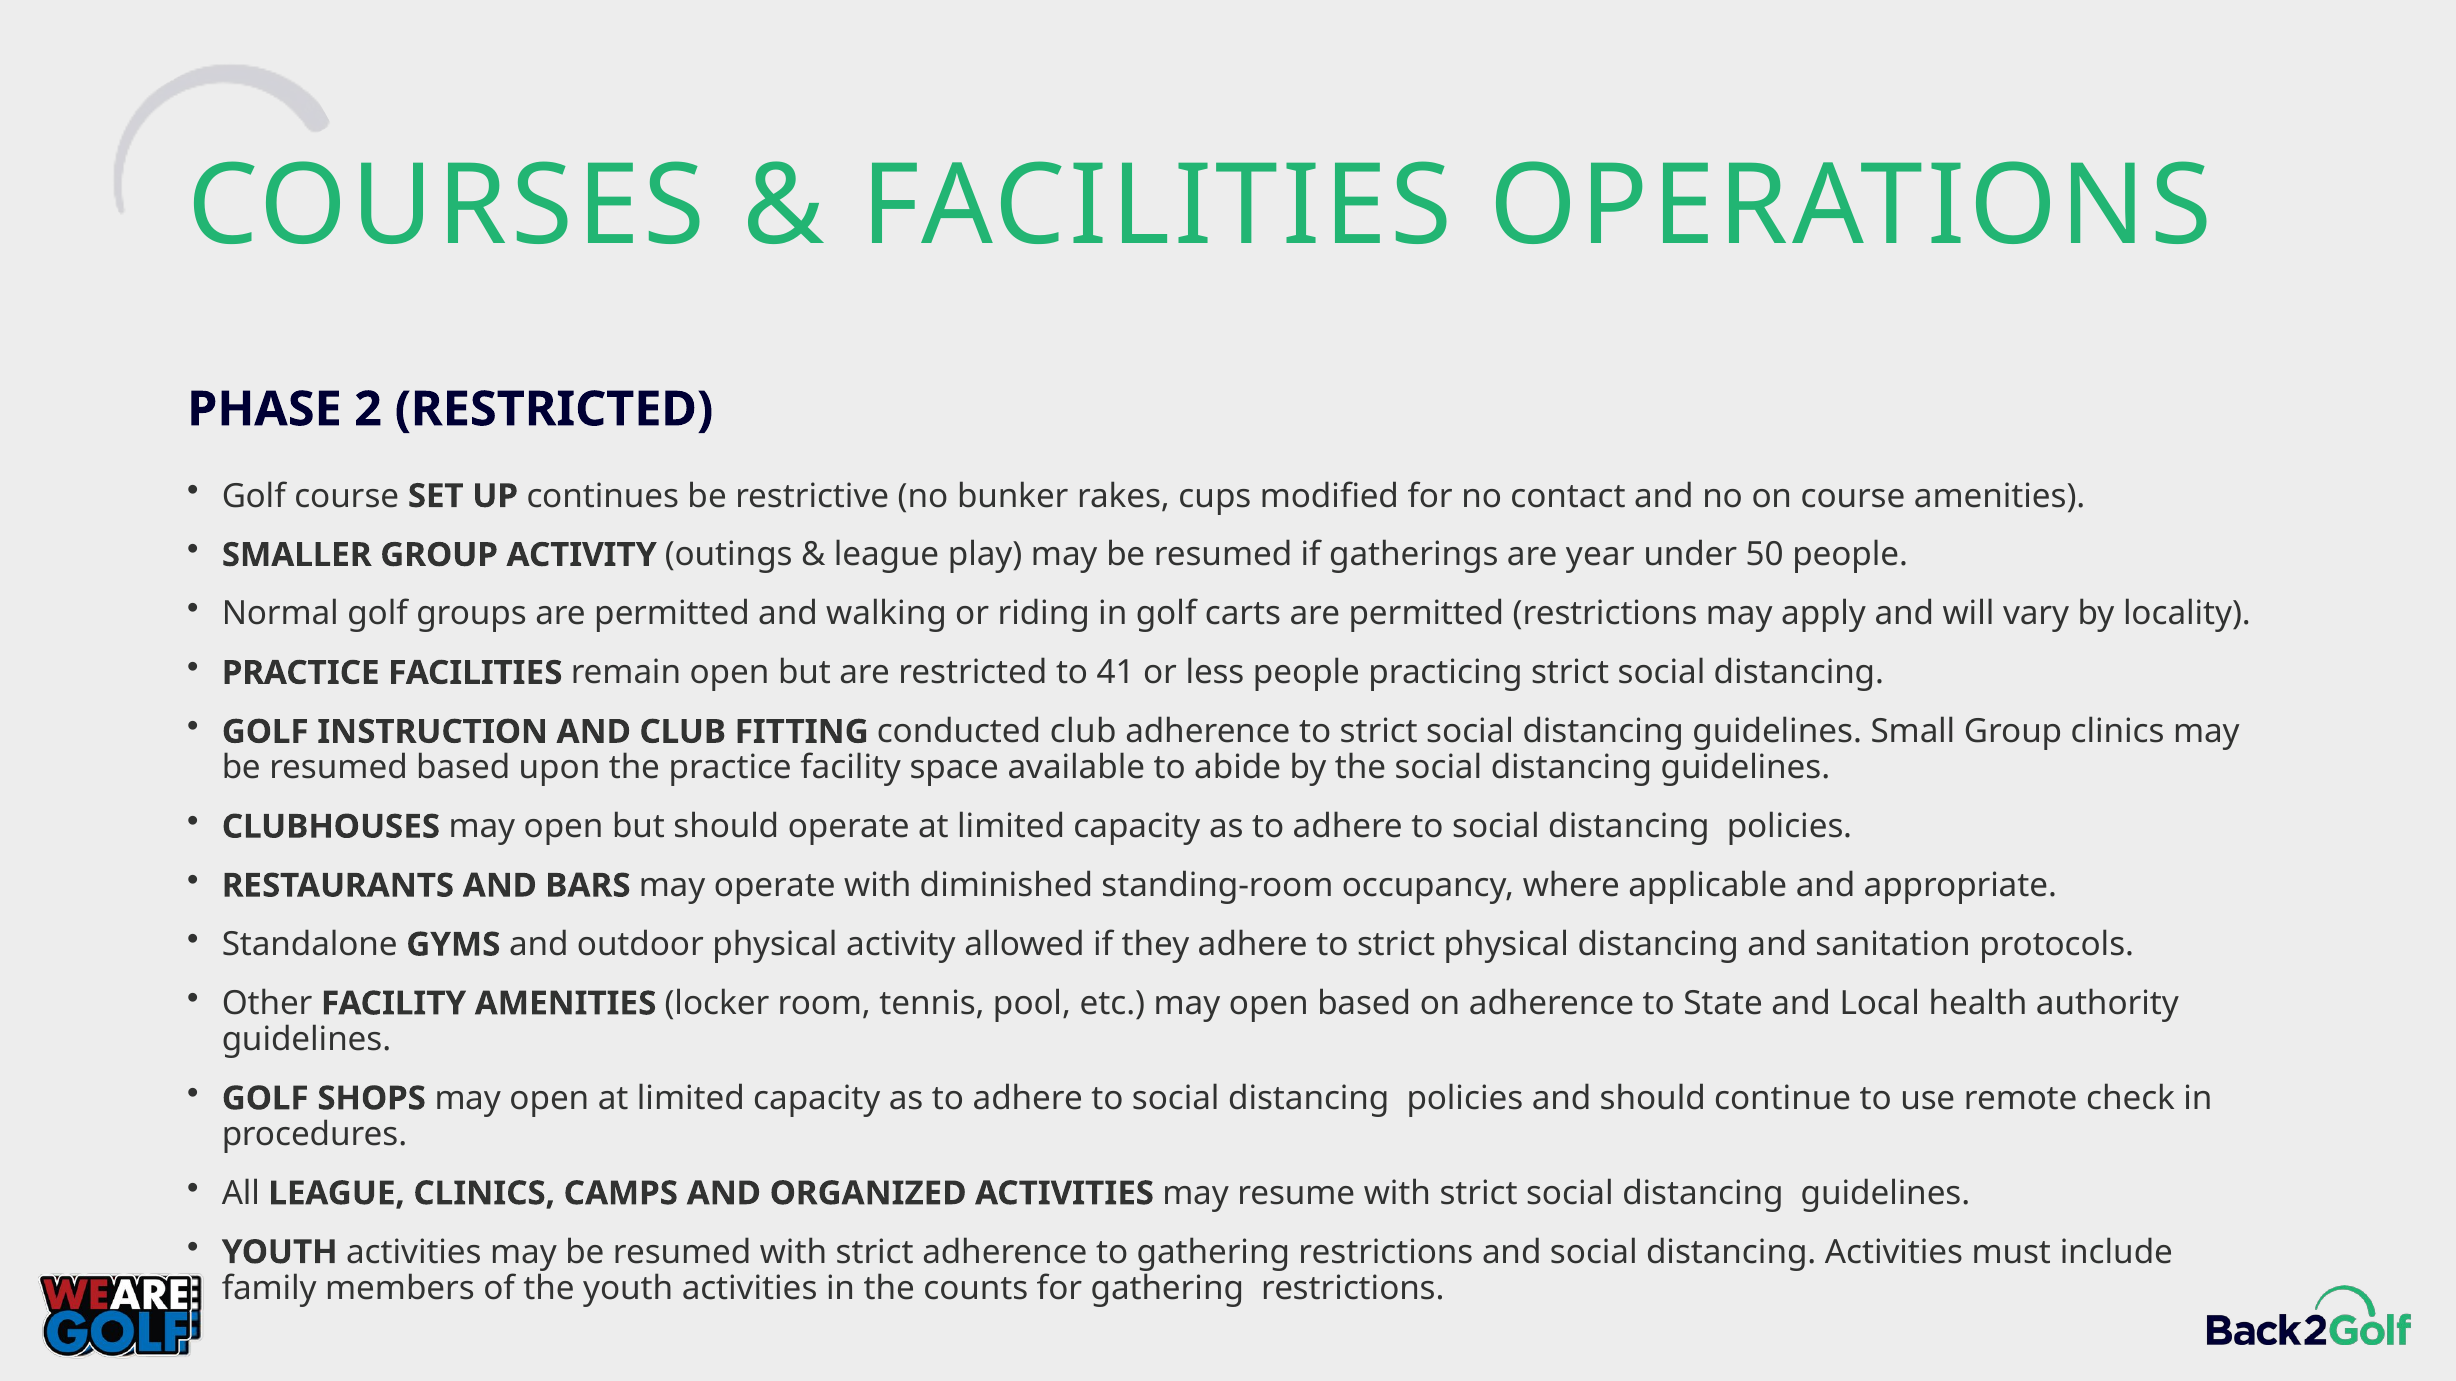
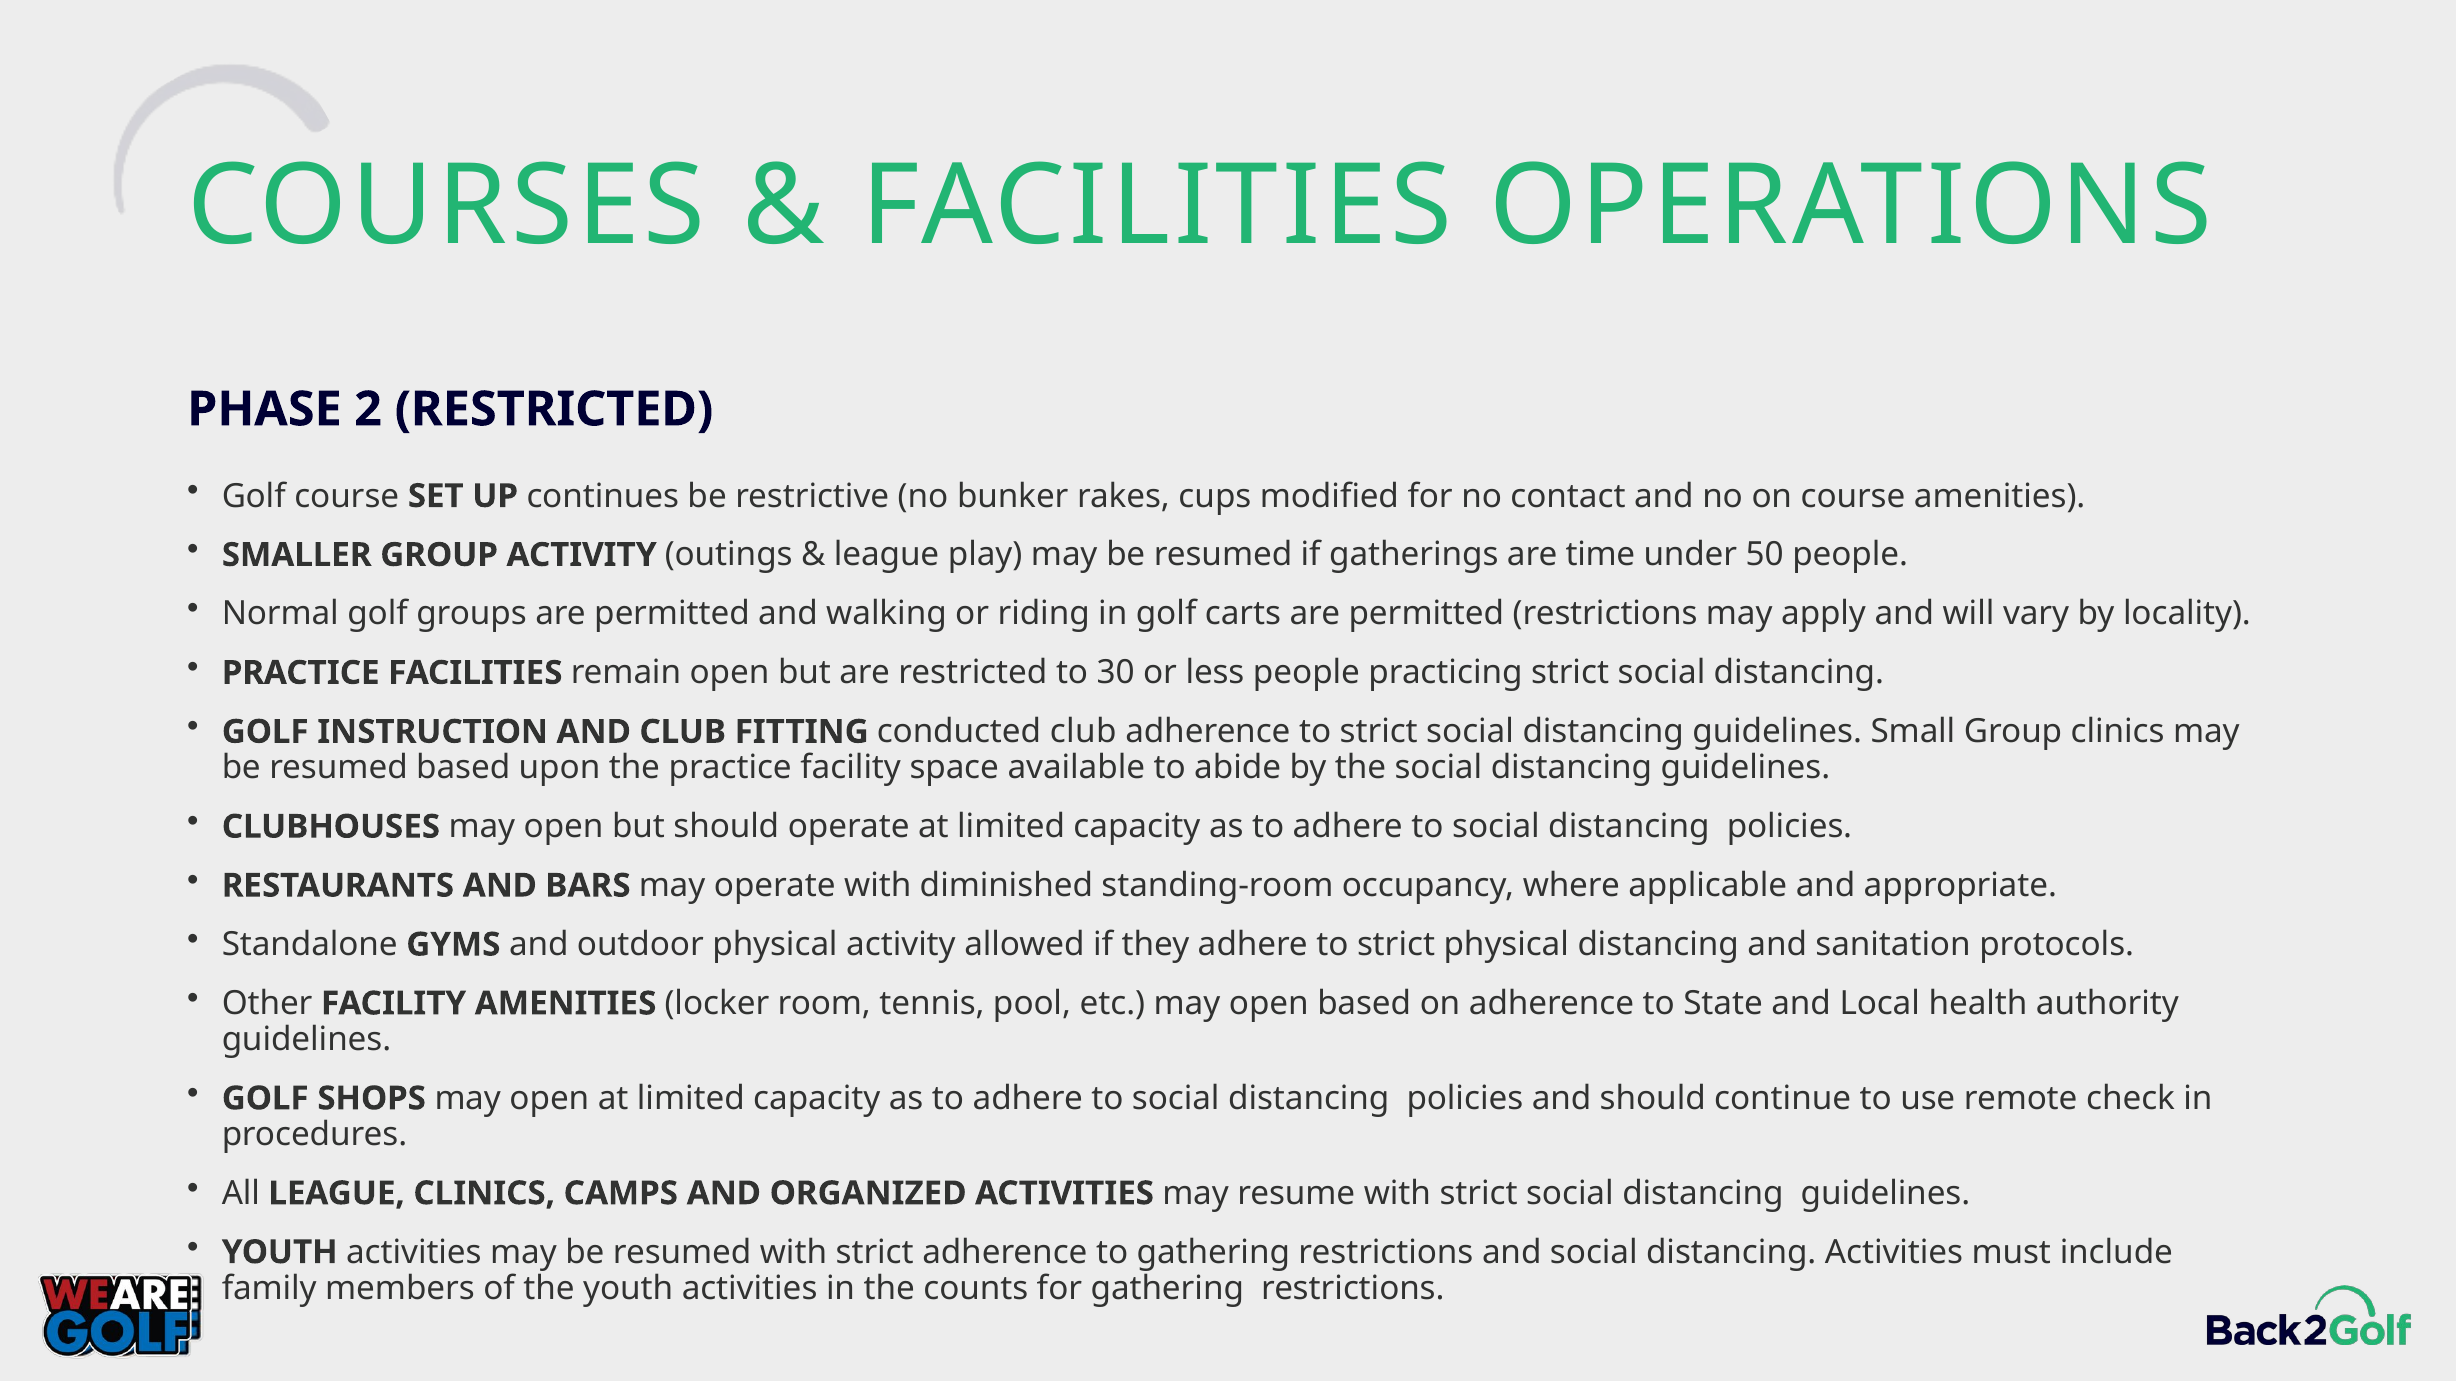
year: year -> time
41: 41 -> 30
